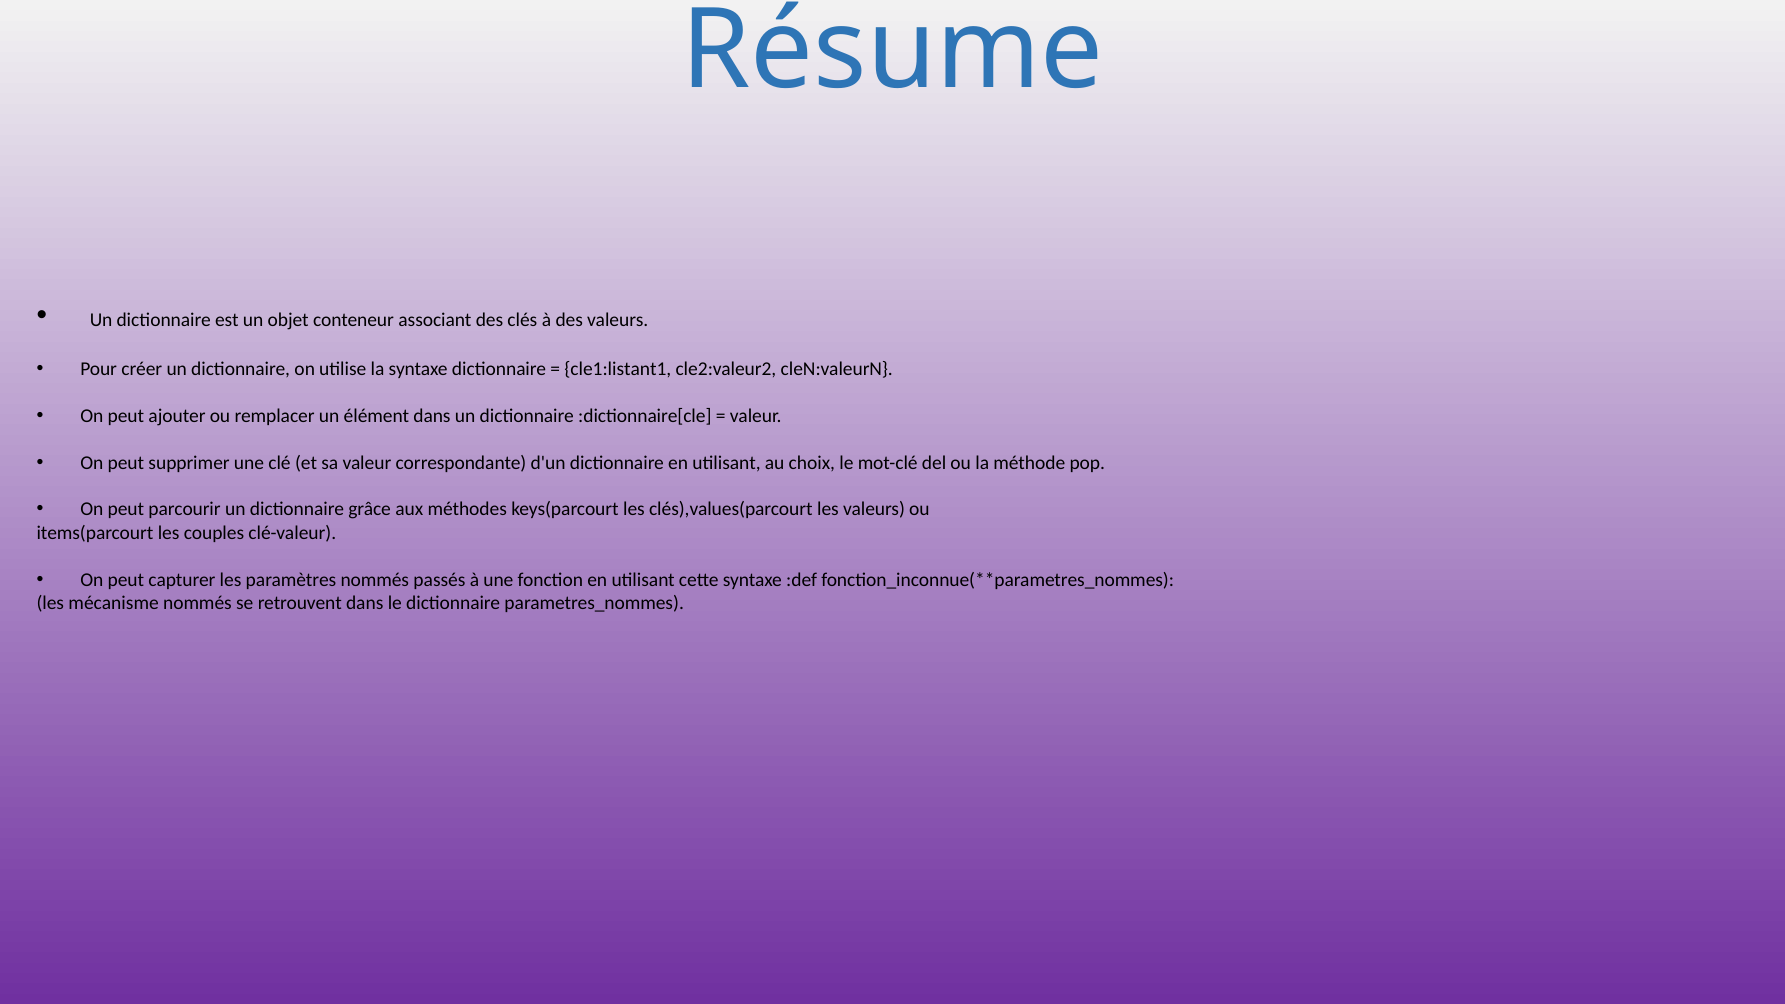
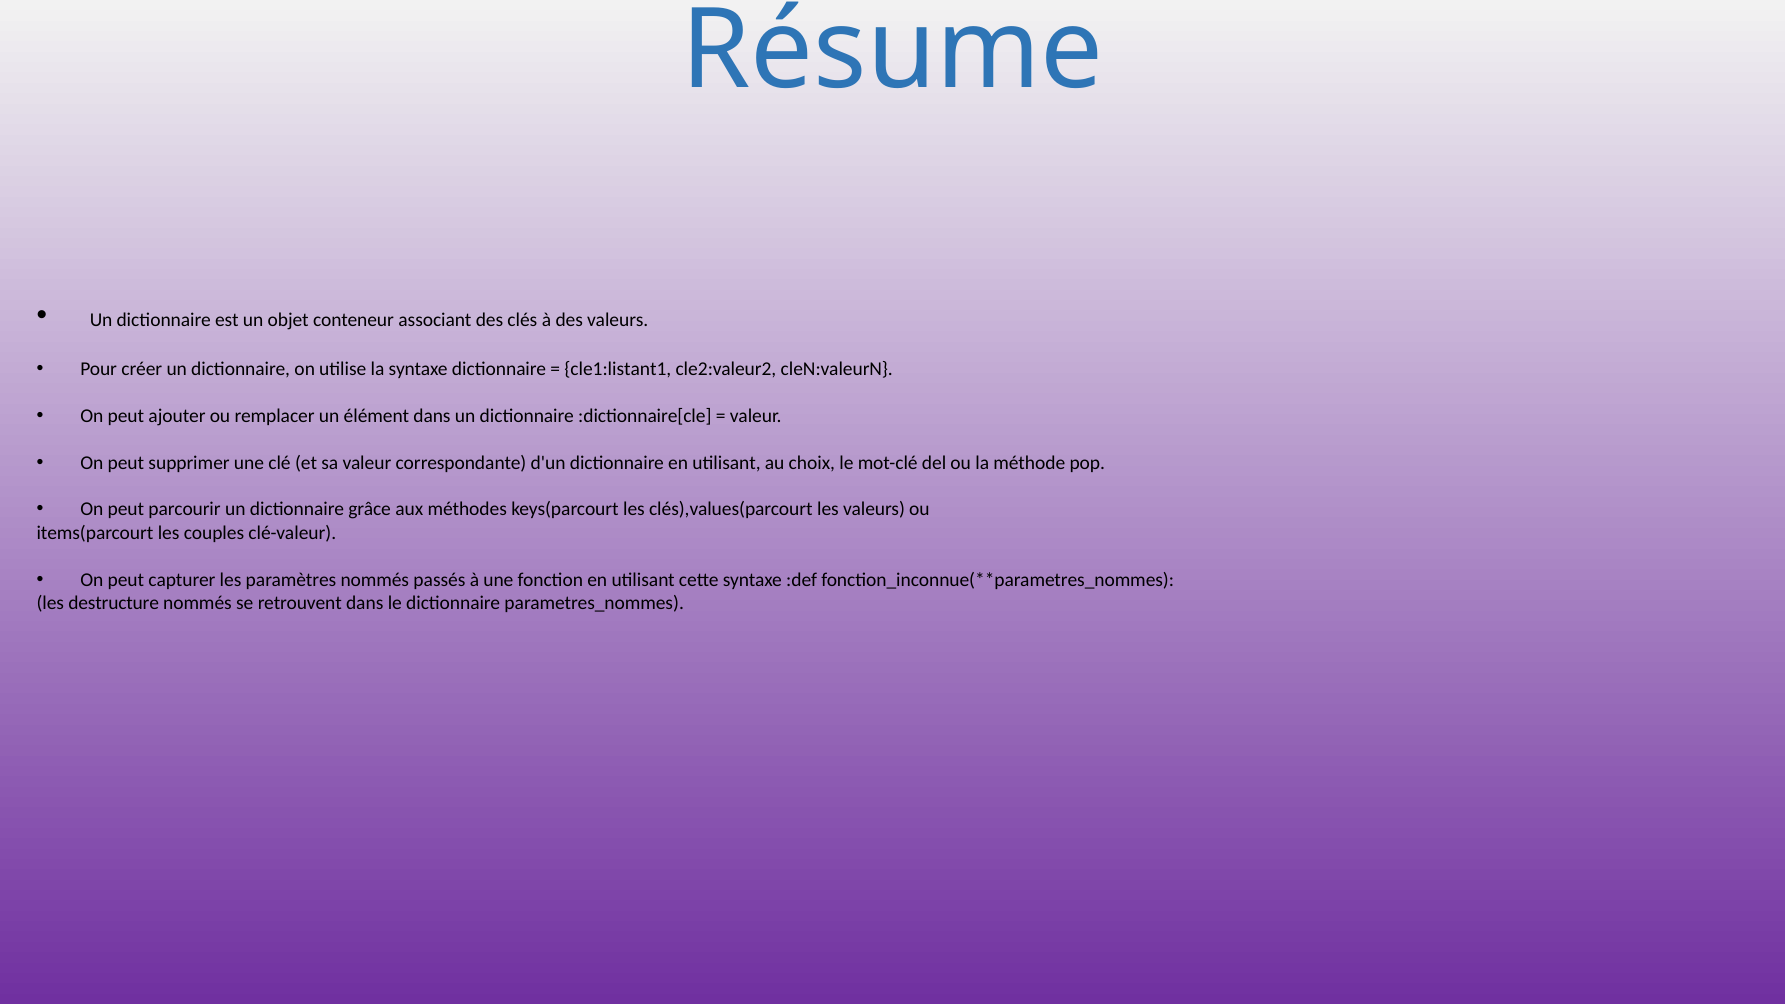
mécanisme: mécanisme -> destructure
